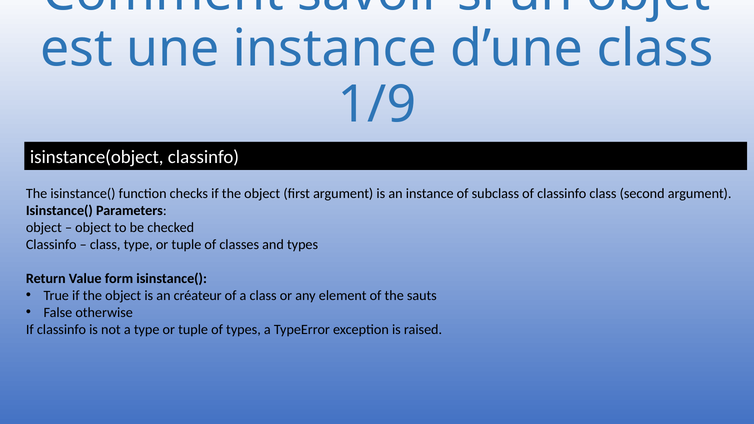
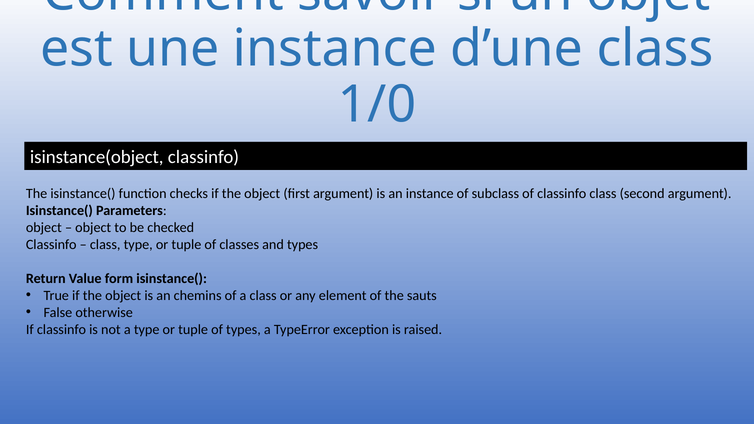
1/9: 1/9 -> 1/0
créateur: créateur -> chemins
